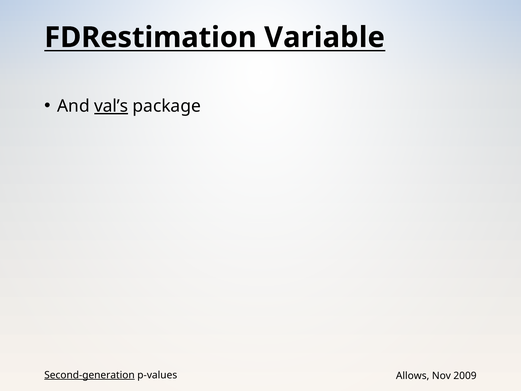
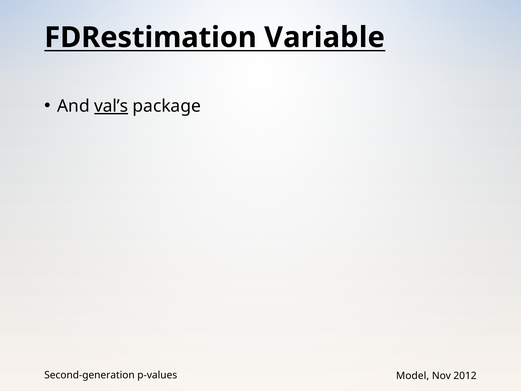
Second-generation underline: present -> none
Allows: Allows -> Model
2009: 2009 -> 2012
